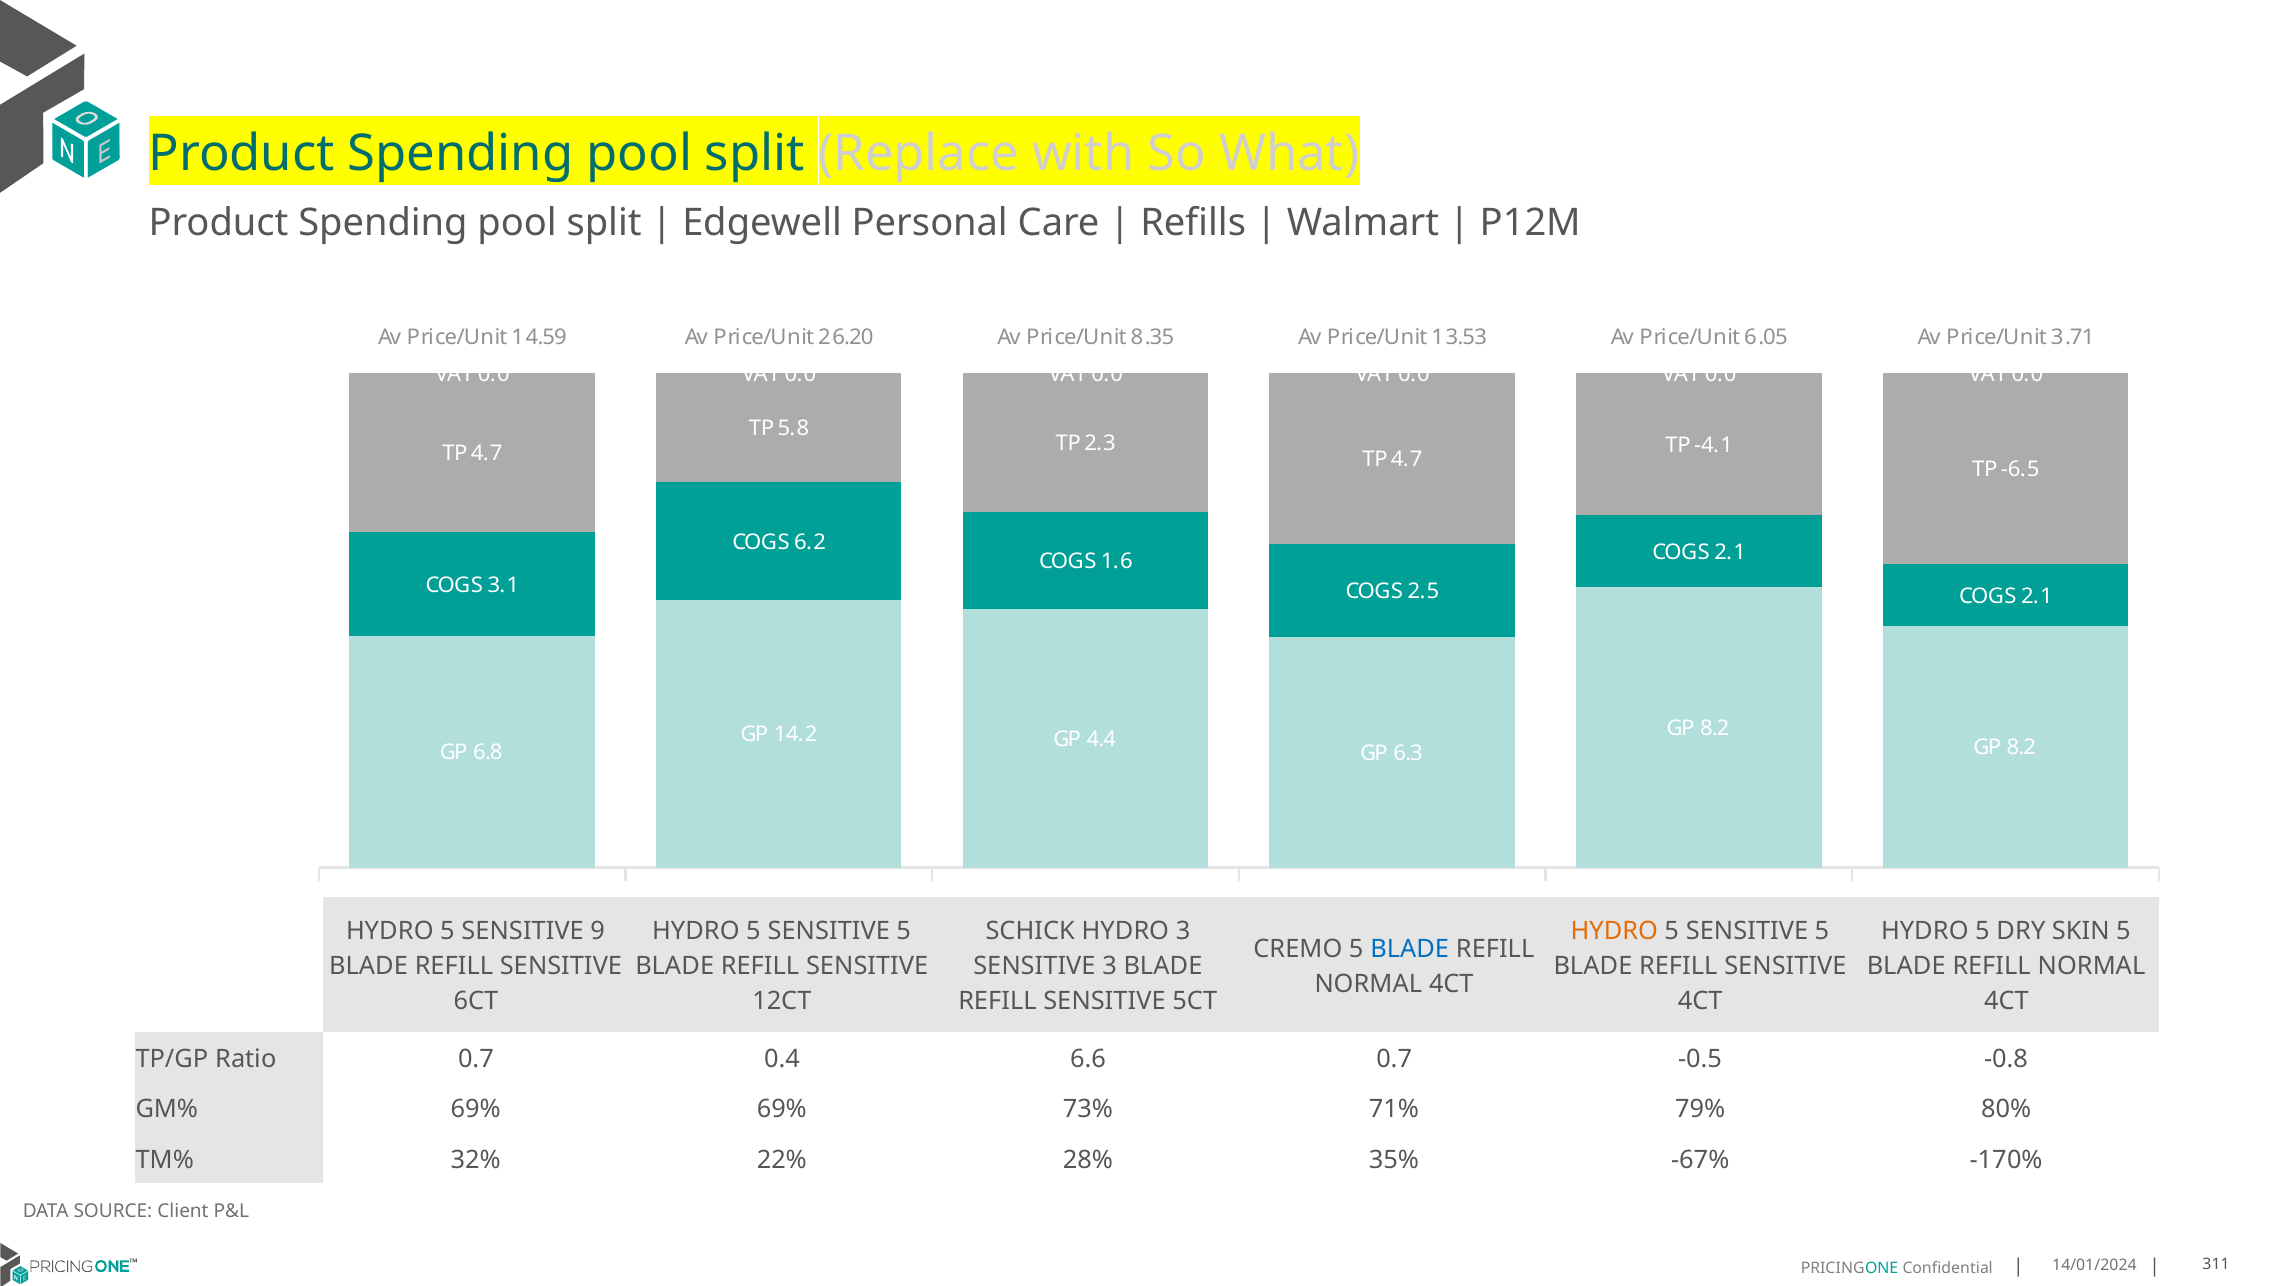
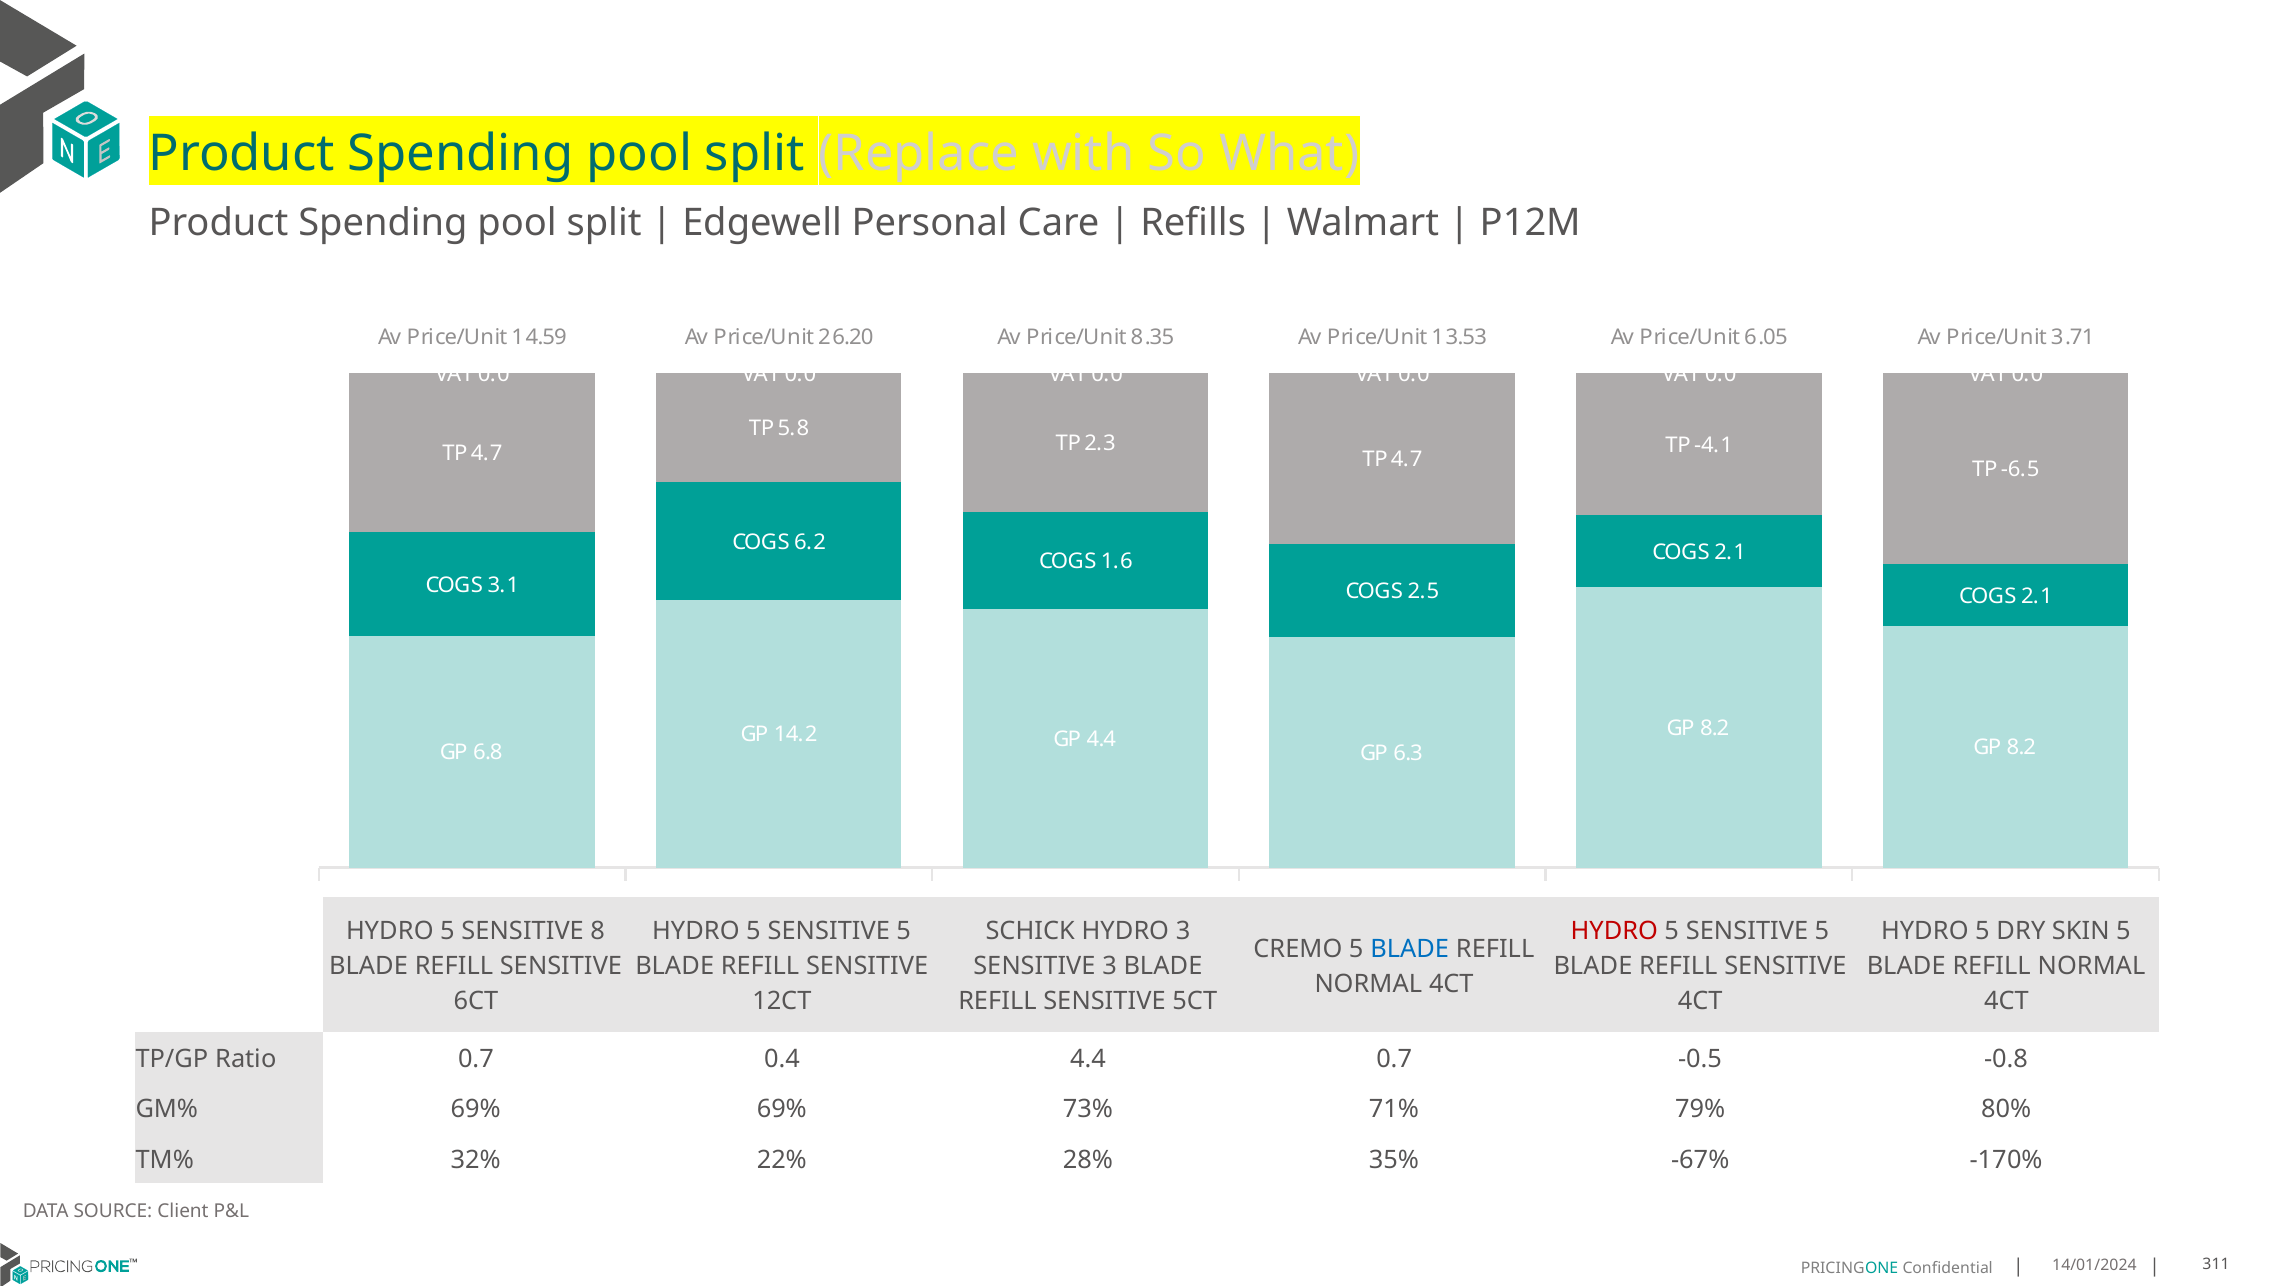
9: 9 -> 8
HYDRO at (1614, 931) colour: orange -> red
0.4 6.6: 6.6 -> 4.4
